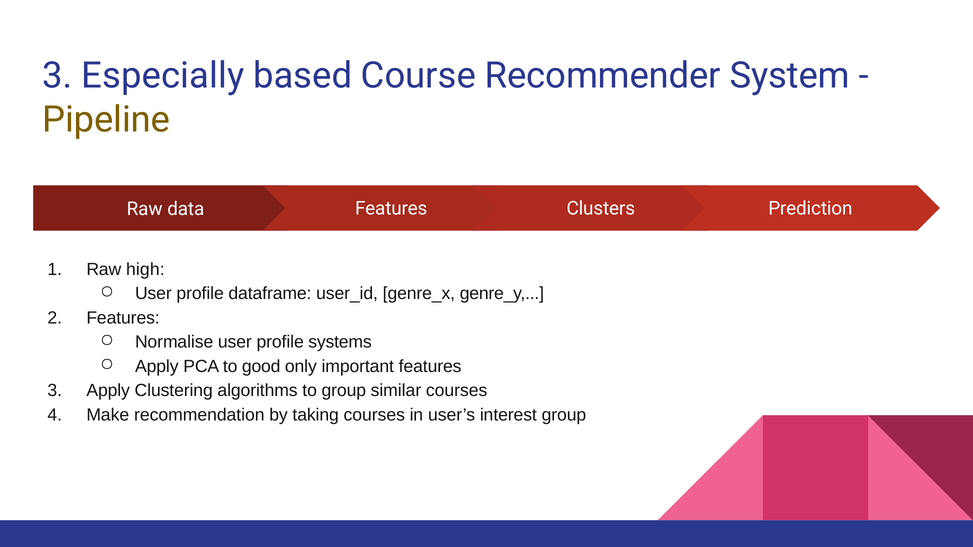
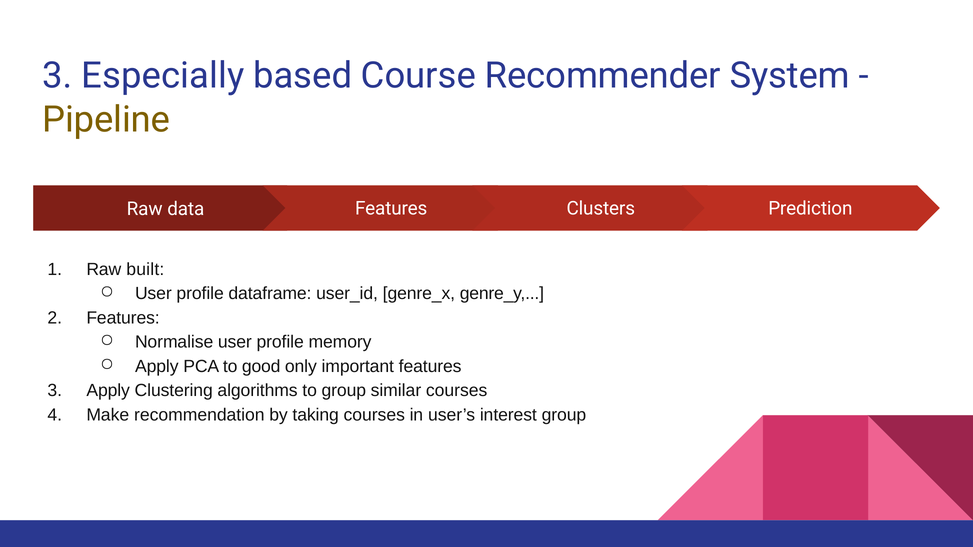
high: high -> built
systems: systems -> memory
